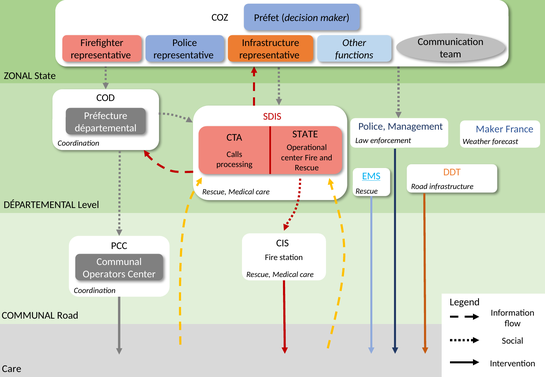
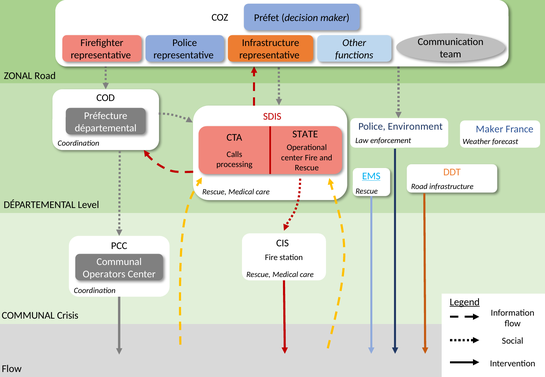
ZONAL State: State -> Road
Management: Management -> Environment
Legend underline: none -> present
COMMUNAL Road: Road -> Crisis
Care at (12, 369): Care -> Flow
